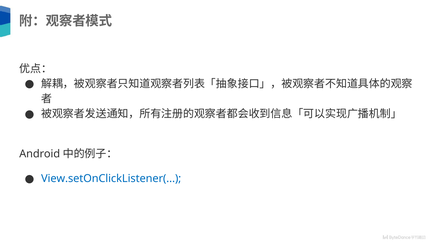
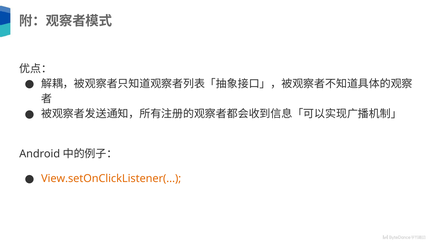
View.setOnClickListener( colour: blue -> orange
